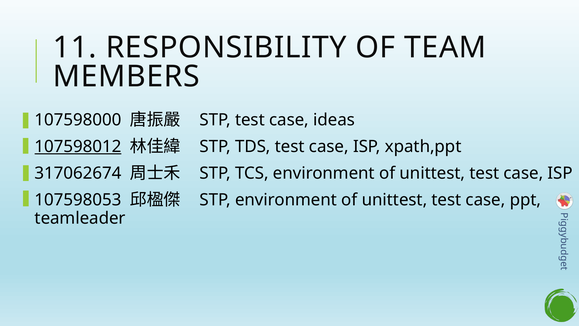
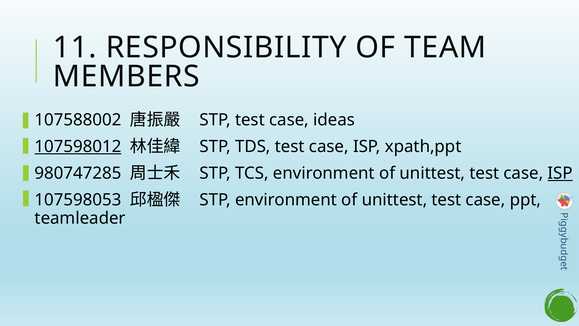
107598000: 107598000 -> 107588002
317062674: 317062674 -> 980747285
ISP at (560, 173) underline: none -> present
